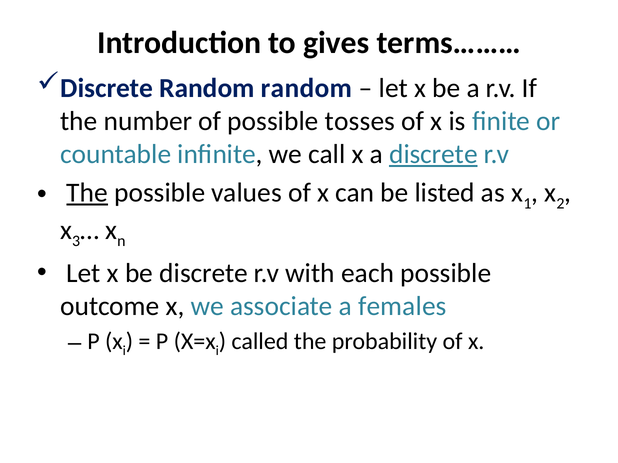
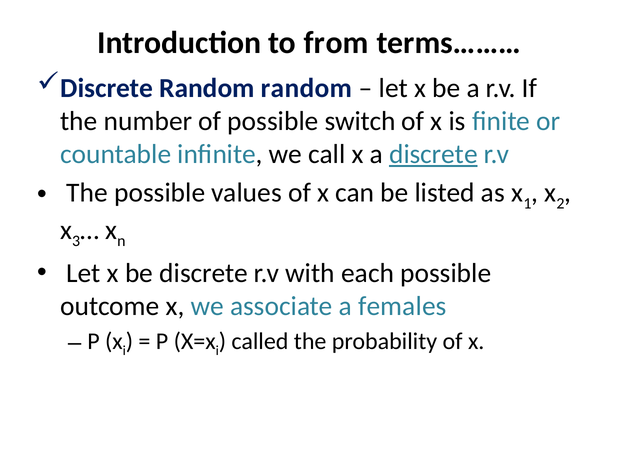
gives: gives -> from
tosses: tosses -> switch
The at (87, 193) underline: present -> none
